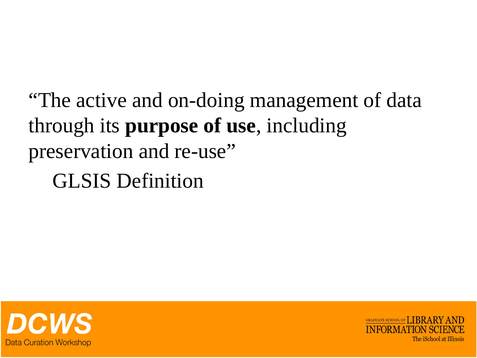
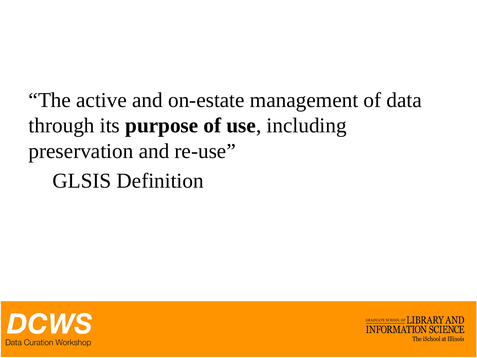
on-doing: on-doing -> on-estate
